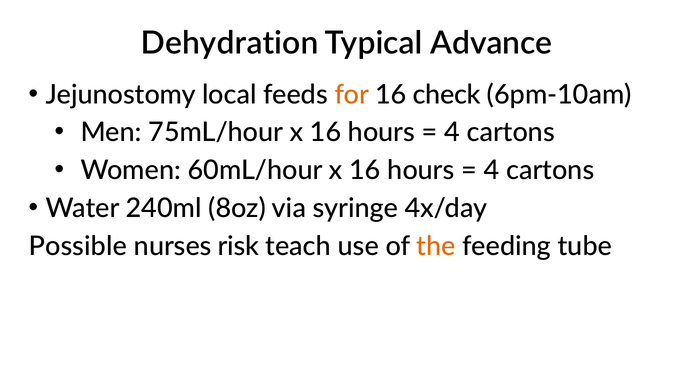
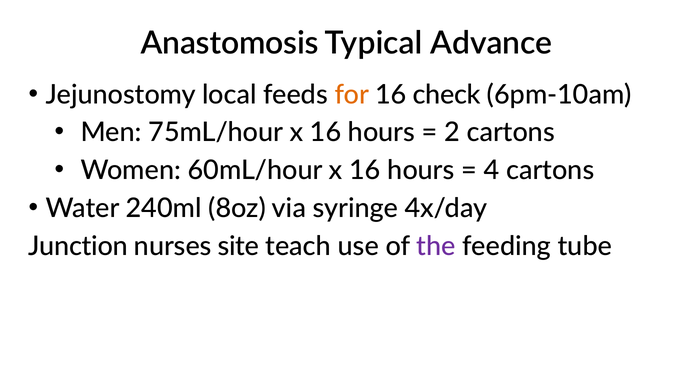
Dehydration: Dehydration -> Anastomosis
4 at (452, 132): 4 -> 2
Possible: Possible -> Junction
risk: risk -> site
the colour: orange -> purple
